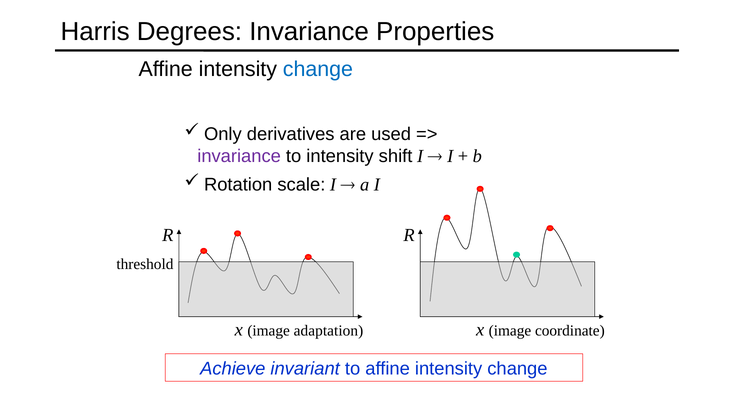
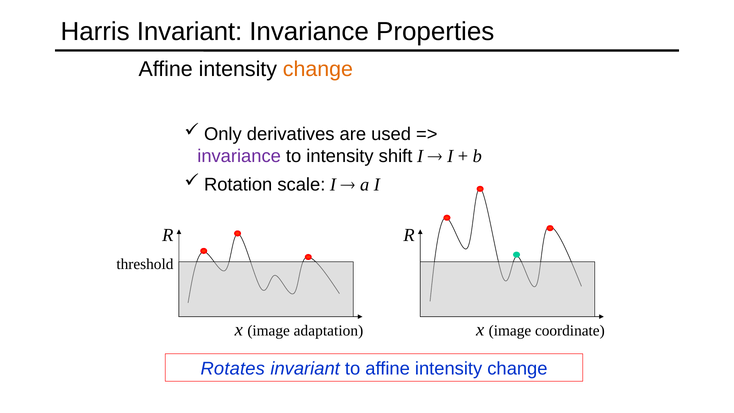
Harris Degrees: Degrees -> Invariant
change at (318, 69) colour: blue -> orange
Achieve: Achieve -> Rotates
